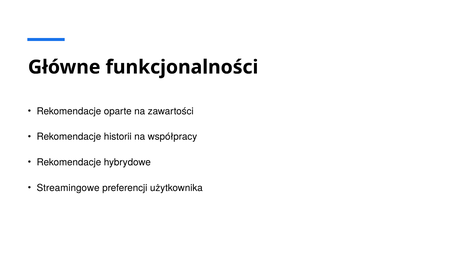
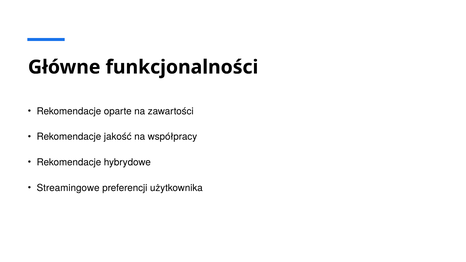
historii: historii -> jakość
